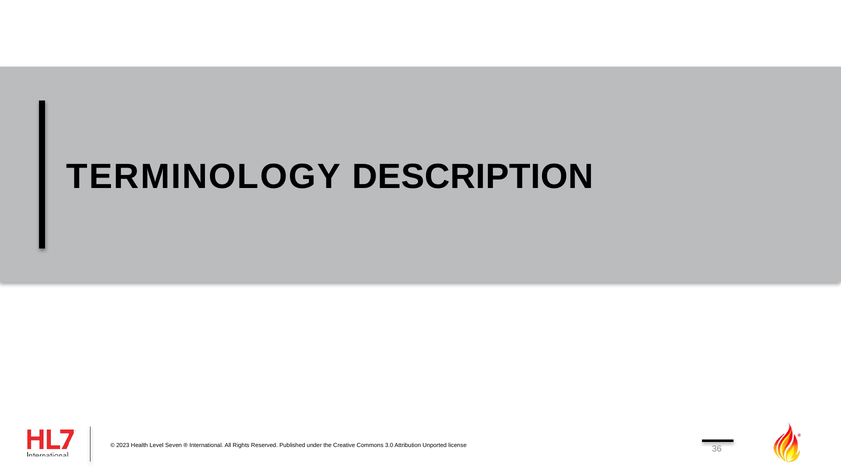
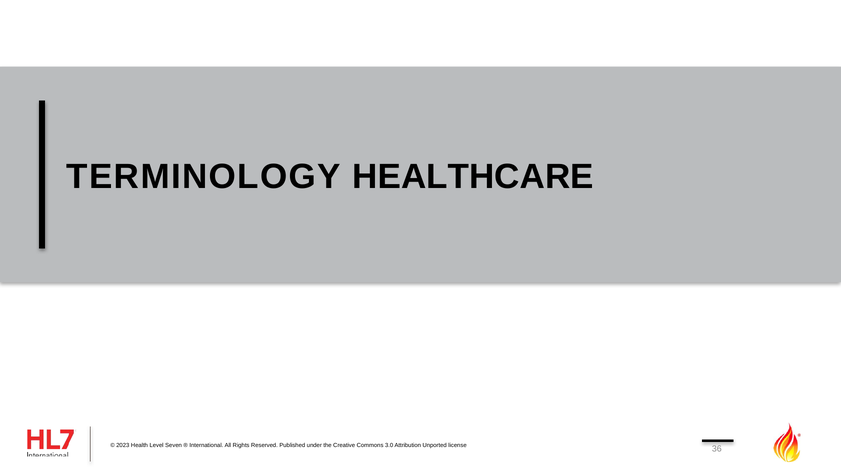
DESCRIPTION: DESCRIPTION -> HEALTHCARE
